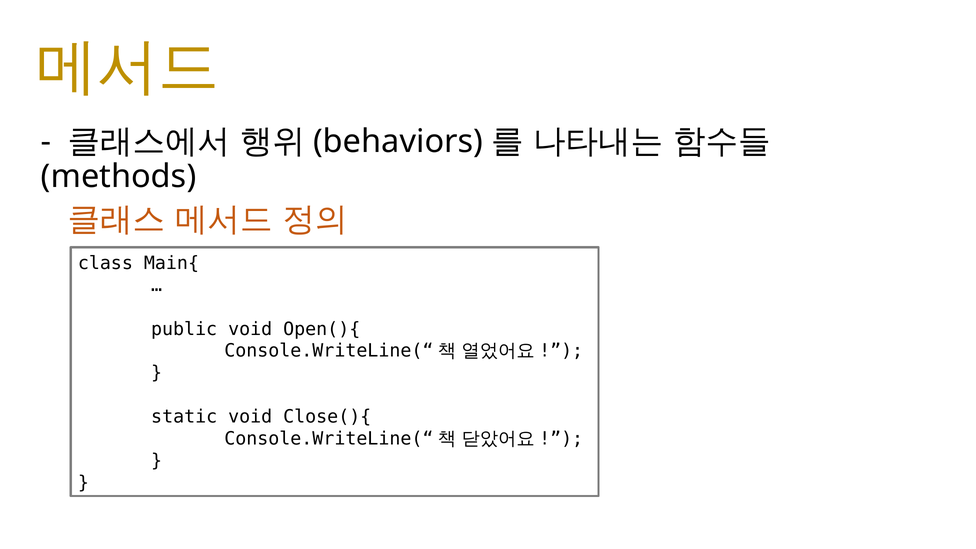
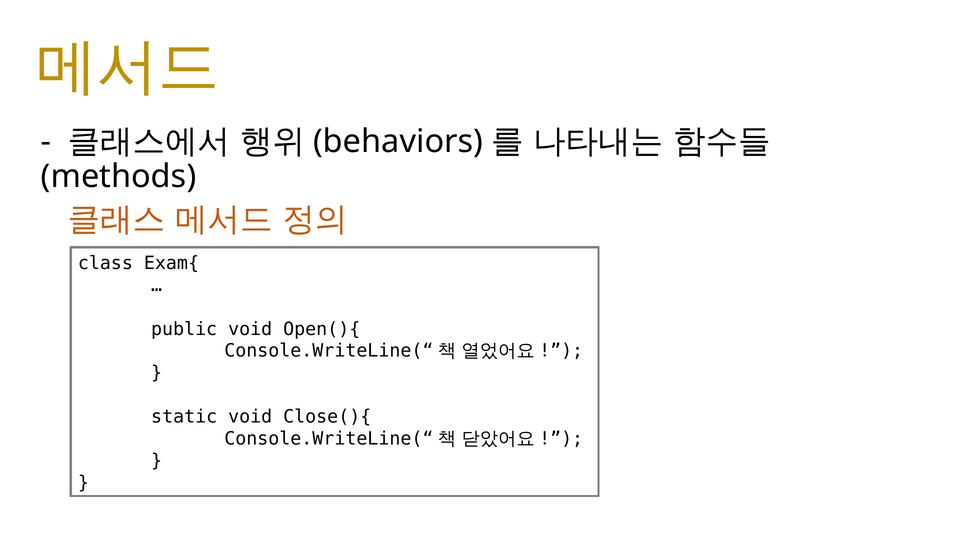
Main{: Main{ -> Exam{
